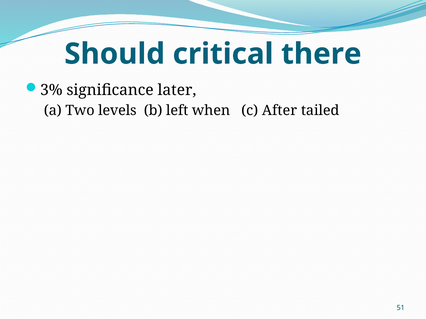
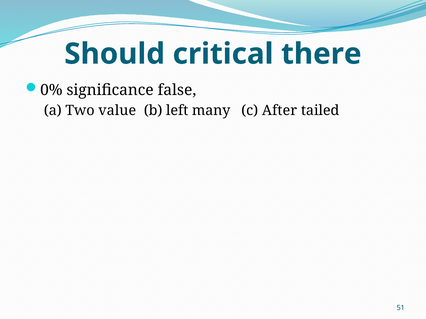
3%: 3% -> 0%
later: later -> false
levels: levels -> value
when: when -> many
